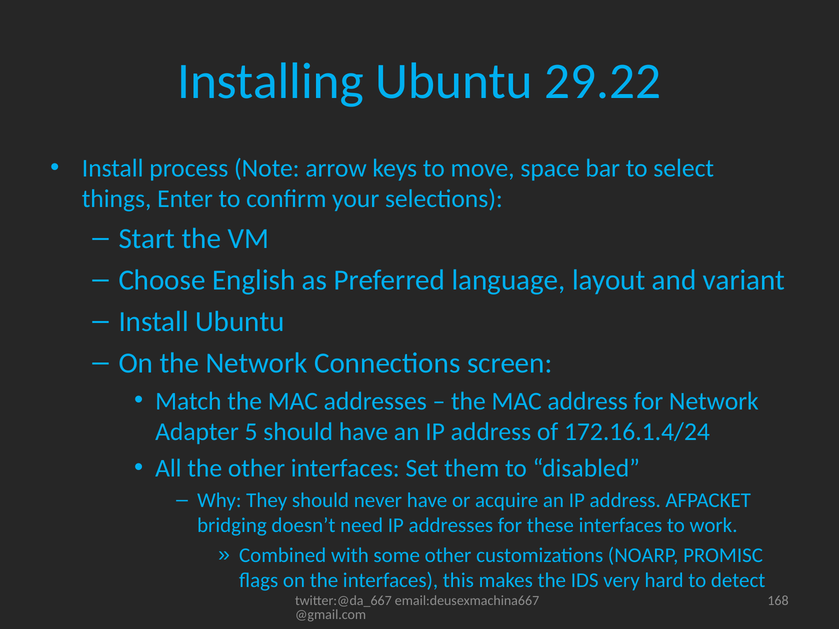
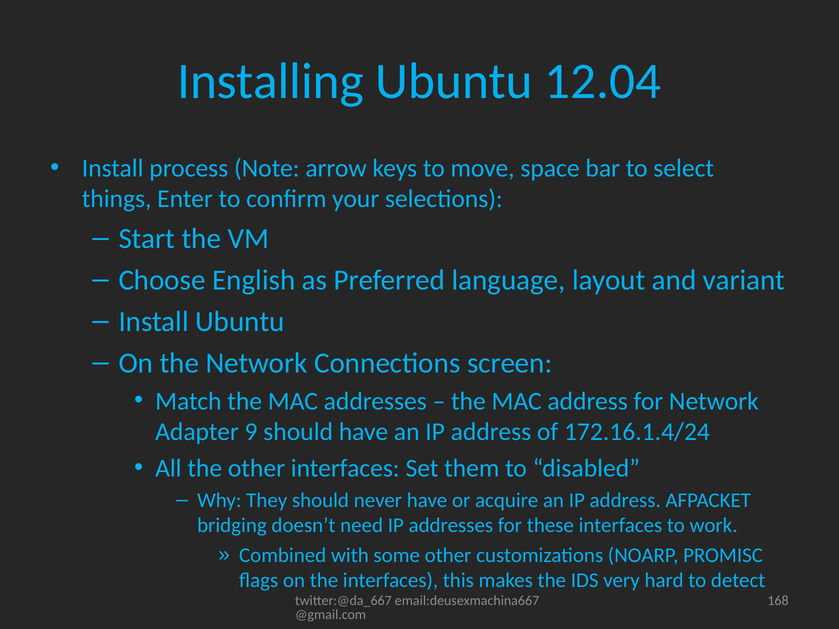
29.22: 29.22 -> 12.04
5: 5 -> 9
